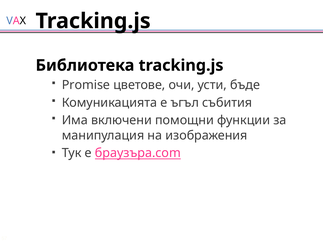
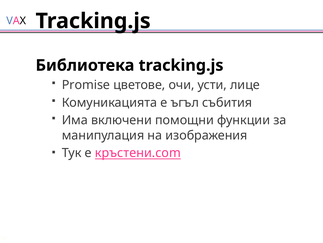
бъде: бъде -> лице
браузъра.com: браузъра.com -> кръстени.com
